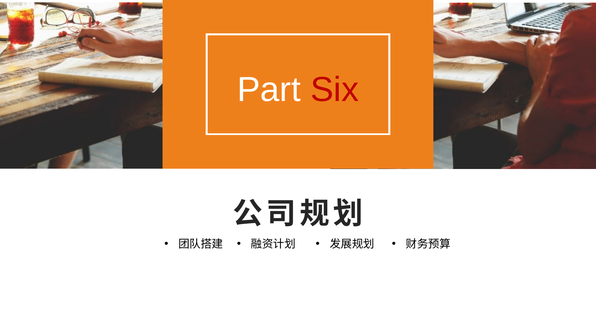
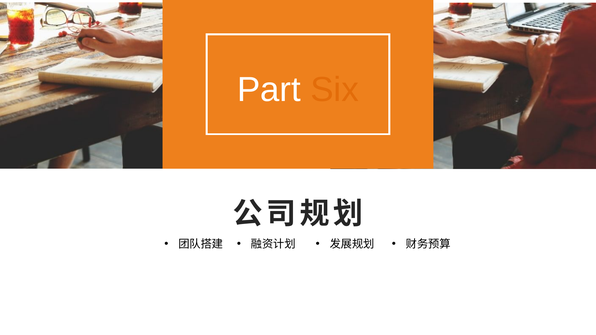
Six colour: red -> orange
